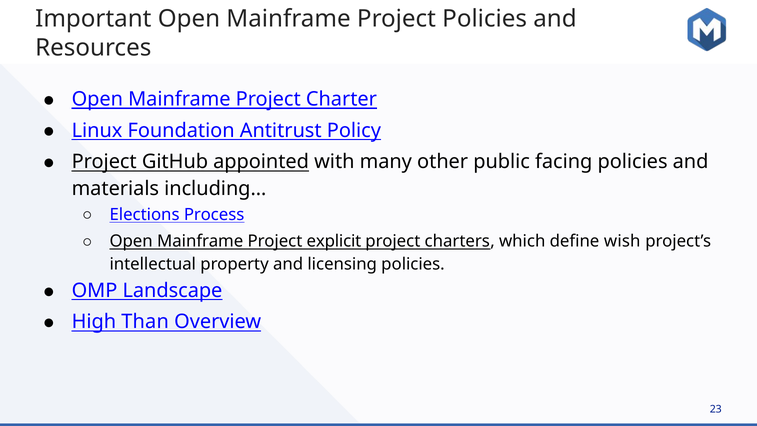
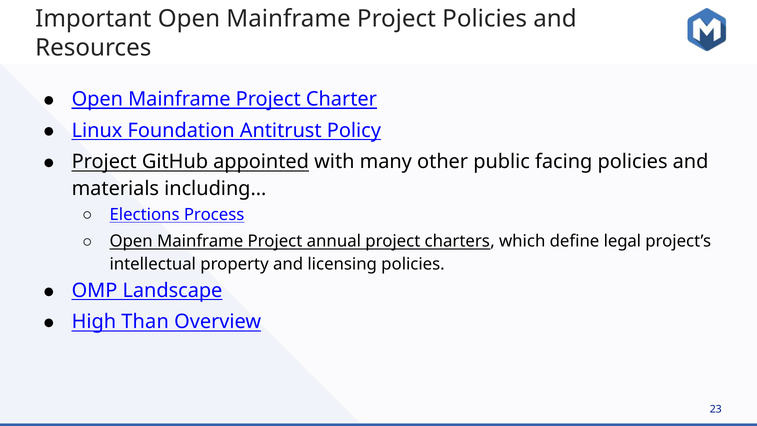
explicit: explicit -> annual
wish: wish -> legal
